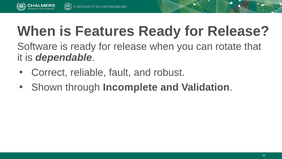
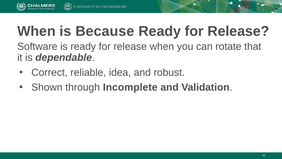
Features: Features -> Because
fault: fault -> idea
